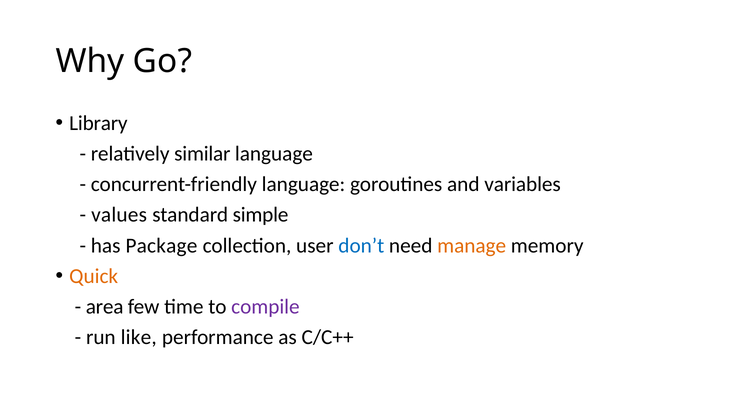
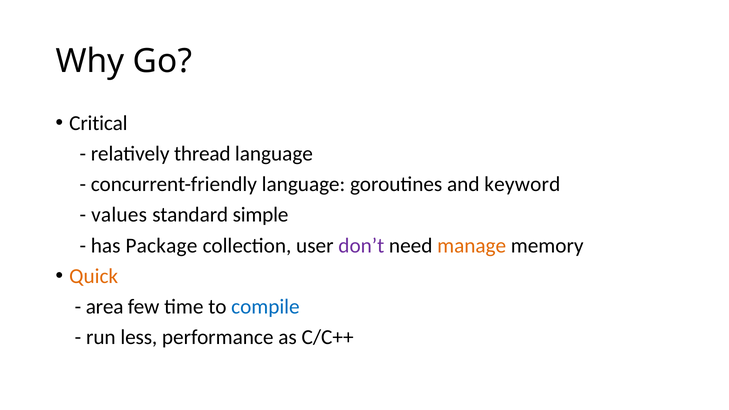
Library: Library -> Critical
similar: similar -> thread
variables: variables -> keyword
don’t colour: blue -> purple
compile colour: purple -> blue
like: like -> less
